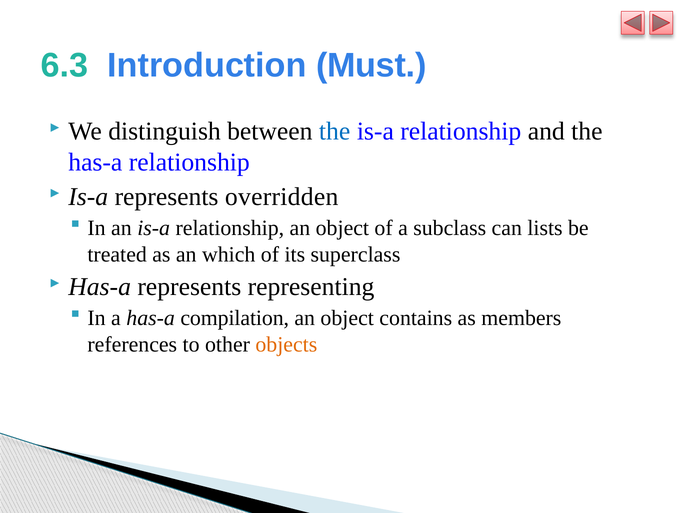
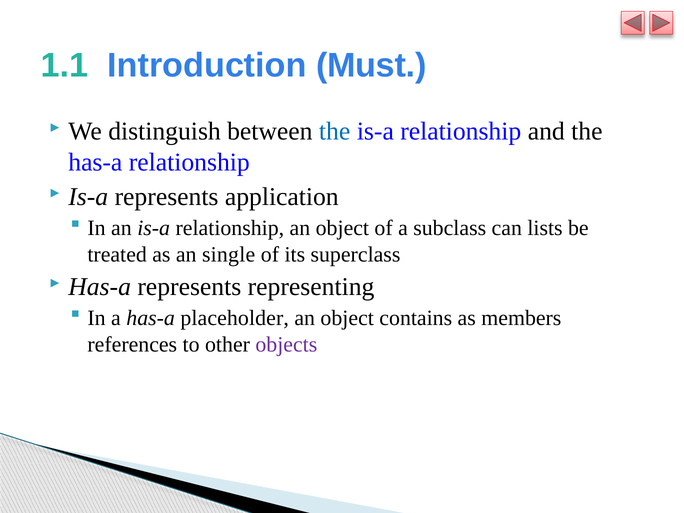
6.3: 6.3 -> 1.1
overridden: overridden -> application
which: which -> single
compilation: compilation -> placeholder
objects colour: orange -> purple
